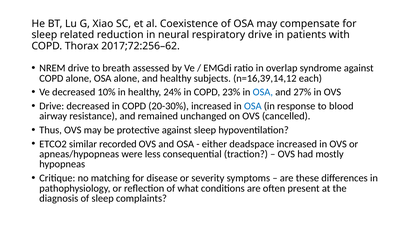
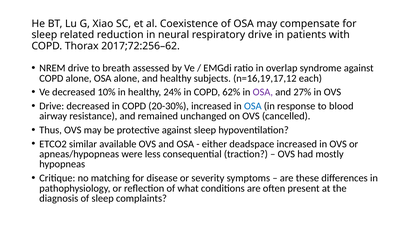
n=16,39,14,12: n=16,39,14,12 -> n=16,19,17,12
23%: 23% -> 62%
OSA at (263, 92) colour: blue -> purple
recorded: recorded -> available
